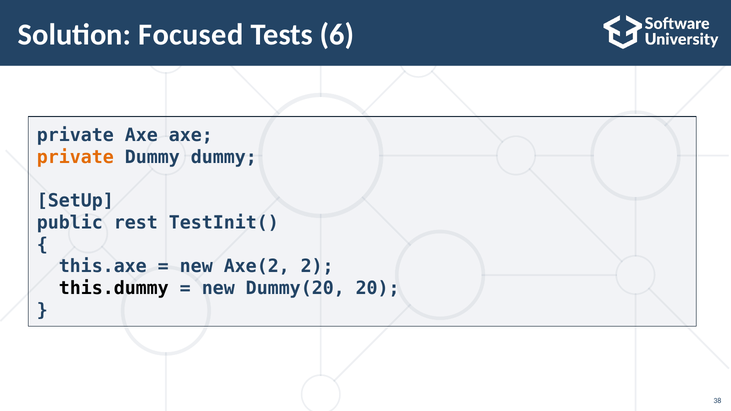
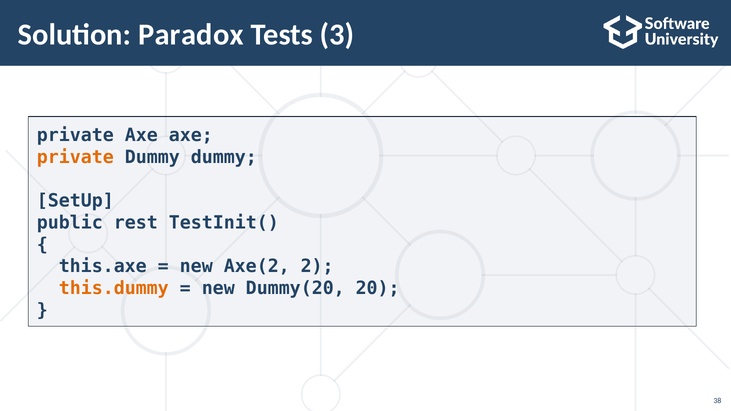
Focused: Focused -> Paradox
6: 6 -> 3
this.dummy colour: black -> orange
